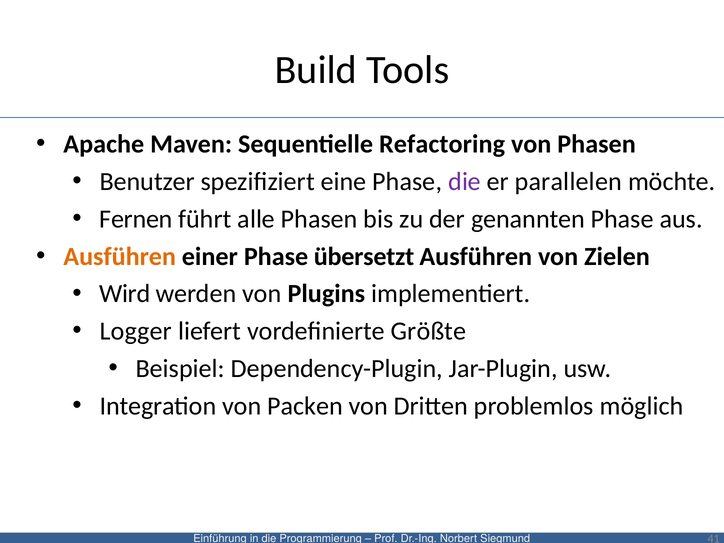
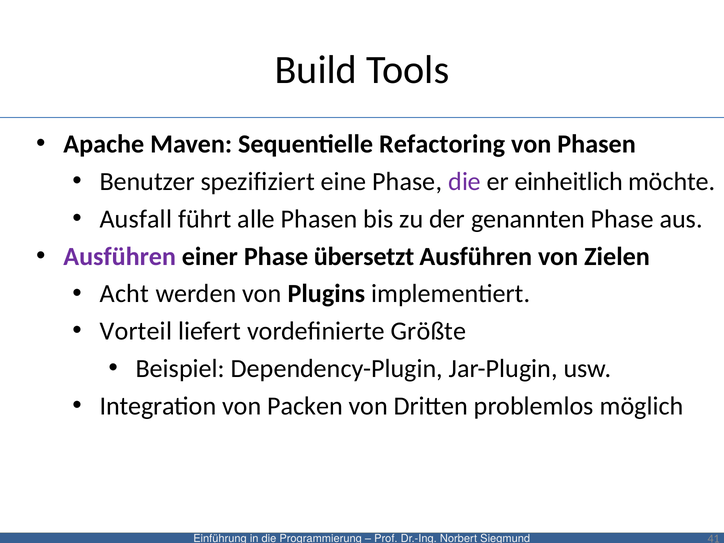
parallelen: parallelen -> einheitlich
Fernen: Fernen -> Ausfall
Ausführen at (120, 256) colour: orange -> purple
Wird: Wird -> Acht
Logger: Logger -> Vorteil
